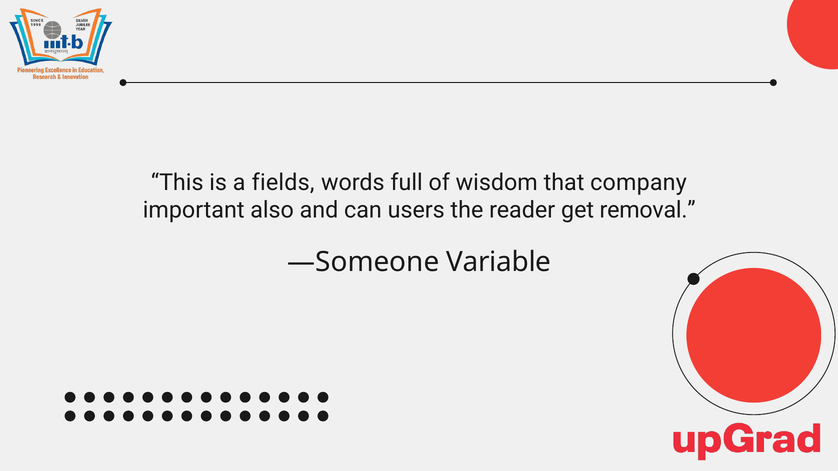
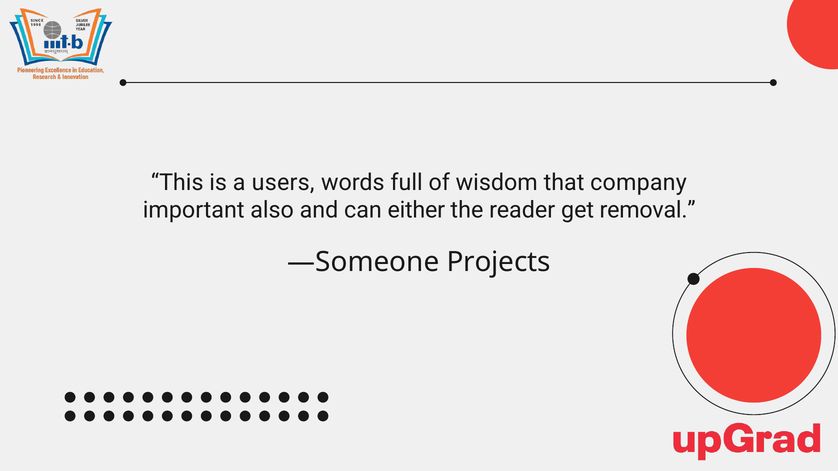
fields: fields -> users
users: users -> either
Variable: Variable -> Projects
